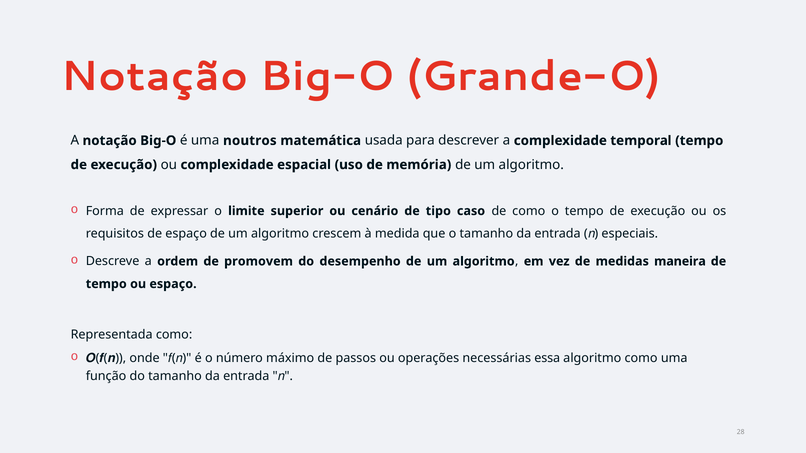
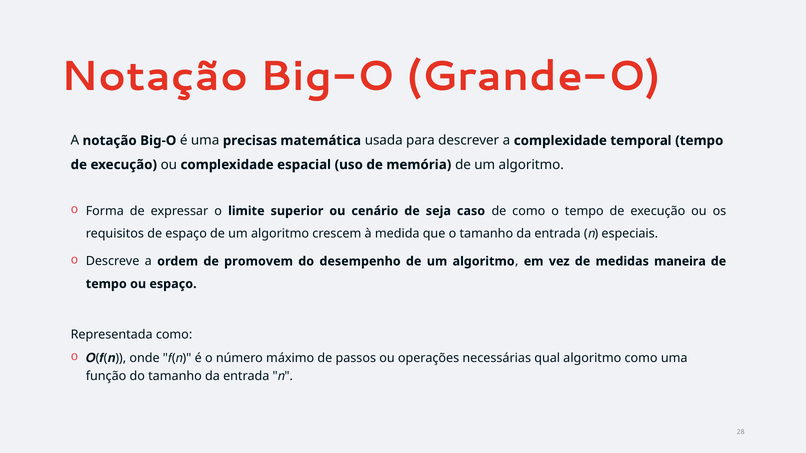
noutros: noutros -> precisas
tipo: tipo -> seja
essa: essa -> qual
